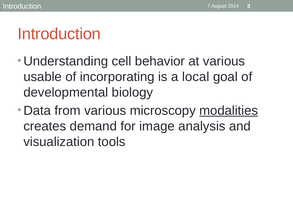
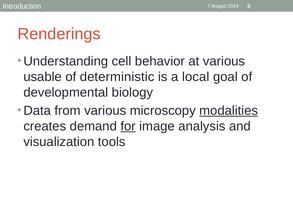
Introduction at (59, 34): Introduction -> Renderings
incorporating: incorporating -> deterministic
for underline: none -> present
